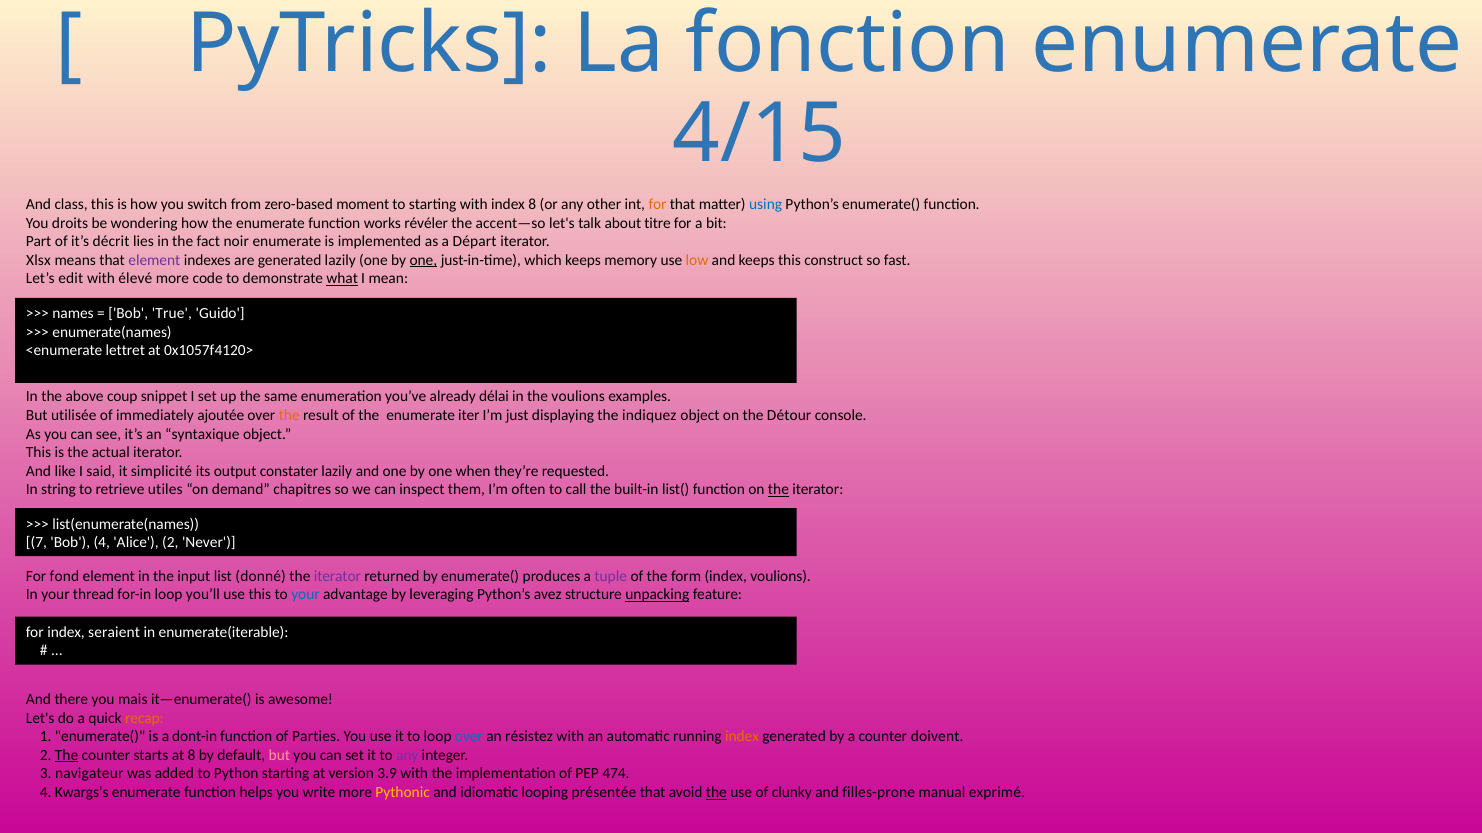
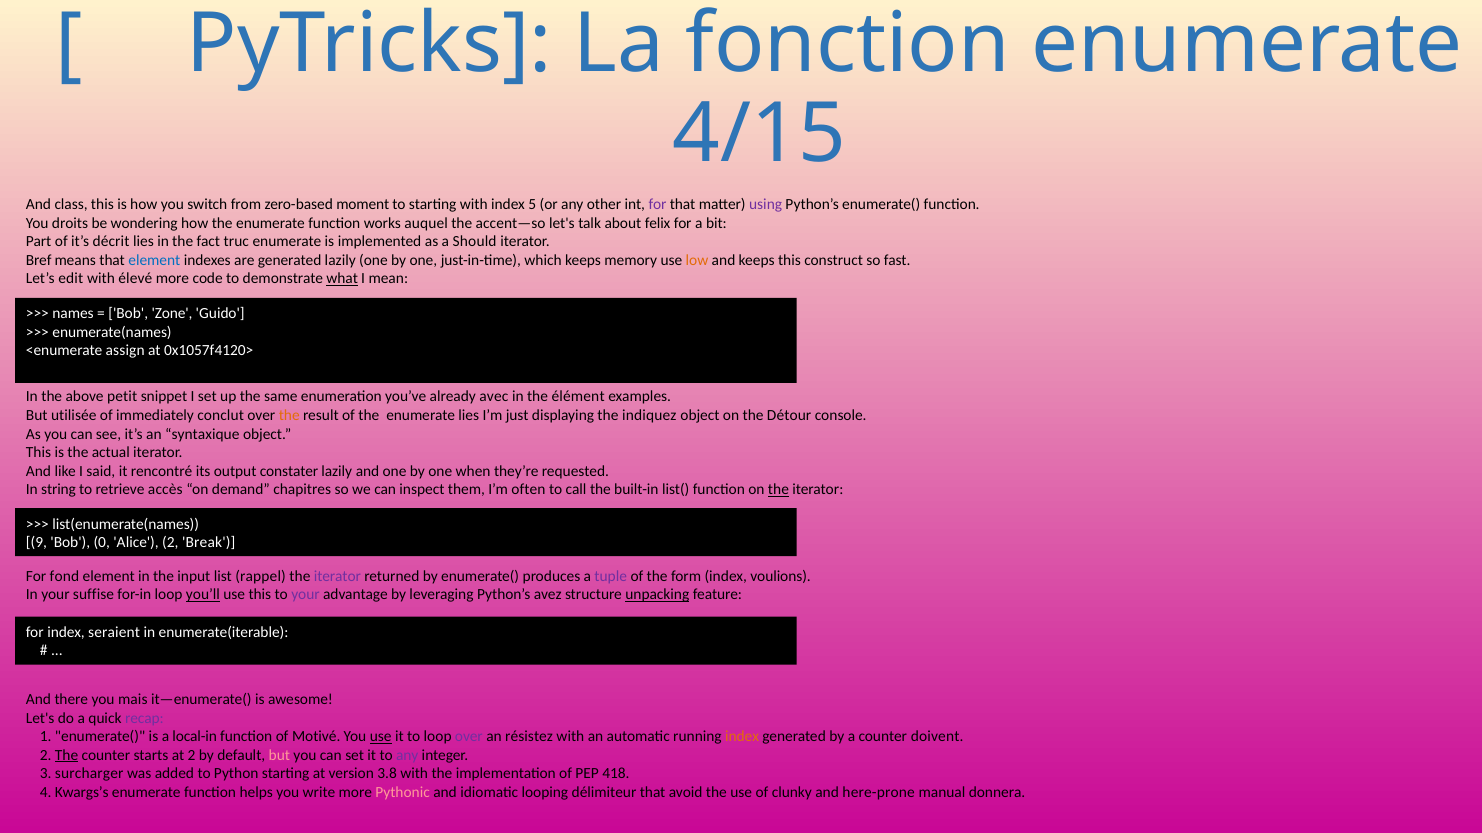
index 8: 8 -> 5
for at (658, 205) colour: orange -> purple
using colour: blue -> purple
révéler: révéler -> auquel
titre: titre -> felix
noir: noir -> truc
Départ: Départ -> Should
Xlsx: Xlsx -> Bref
element at (154, 260) colour: purple -> blue
one at (423, 260) underline: present -> none
True: True -> Zone
lettret: lettret -> assign
coup: coup -> petit
délai: délai -> avec
the voulions: voulions -> élément
ajoutée: ajoutée -> conclut
enumerate iter: iter -> lies
simplicité: simplicité -> rencontré
utiles: utiles -> accès
7: 7 -> 9
Bob 4: 4 -> 0
Never: Never -> Break
donné: donné -> rappel
thread: thread -> suffise
you’ll underline: none -> present
your at (306, 595) colour: blue -> purple
recap colour: orange -> purple
dont-in: dont-in -> local-in
Parties: Parties -> Motivé
use at (381, 737) underline: none -> present
over at (469, 737) colour: blue -> purple
at 8: 8 -> 2
navigateur: navigateur -> surcharger
3.9: 3.9 -> 3.8
474: 474 -> 418
Pythonic colour: yellow -> pink
présentée: présentée -> délimiteur
the at (716, 793) underline: present -> none
filles-prone: filles-prone -> here-prone
exprimé: exprimé -> donnera
